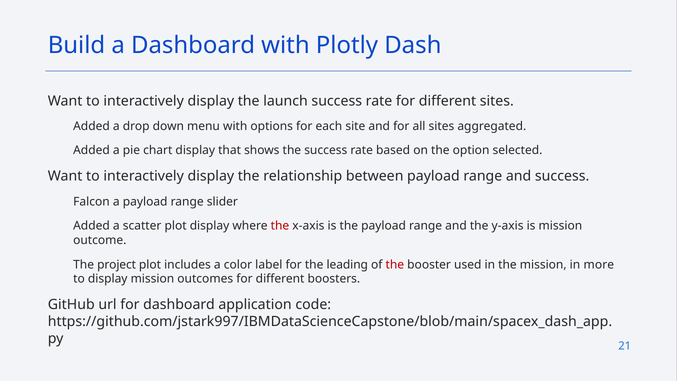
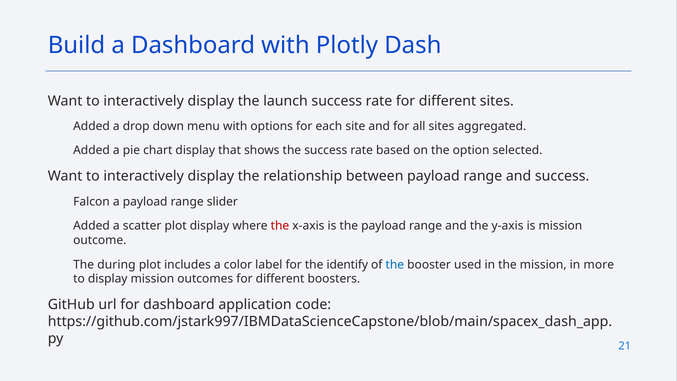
project: project -> during
leading: leading -> identify
the at (395, 264) colour: red -> blue
